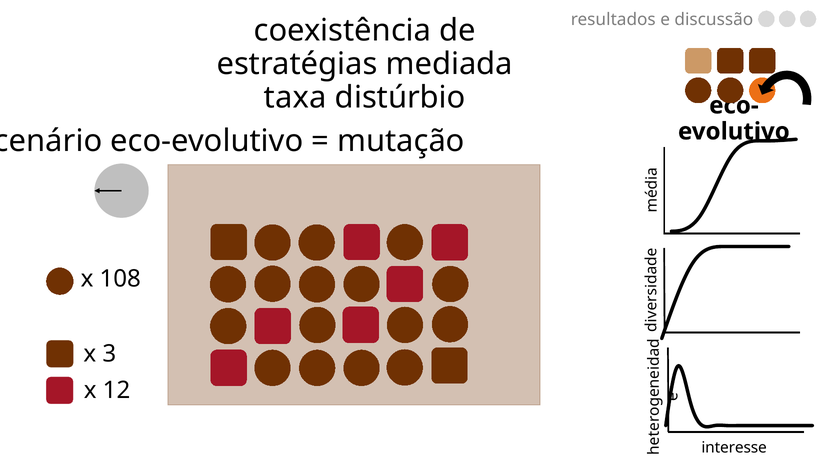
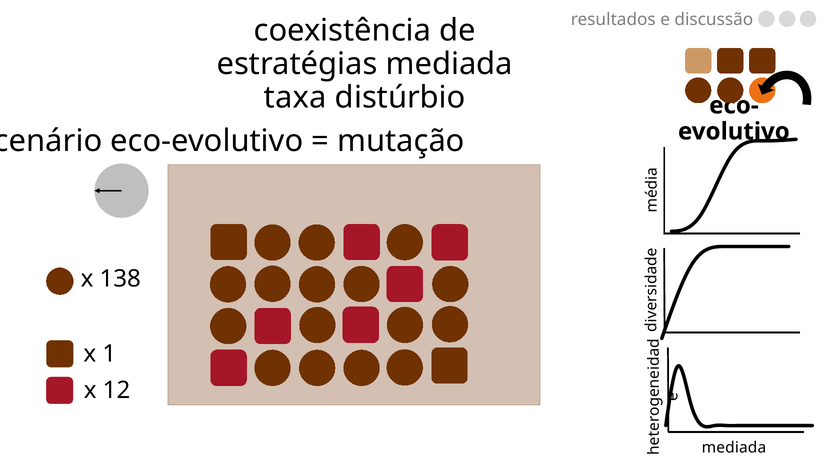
108: 108 -> 138
3: 3 -> 1
interesse at (734, 447): interesse -> mediada
